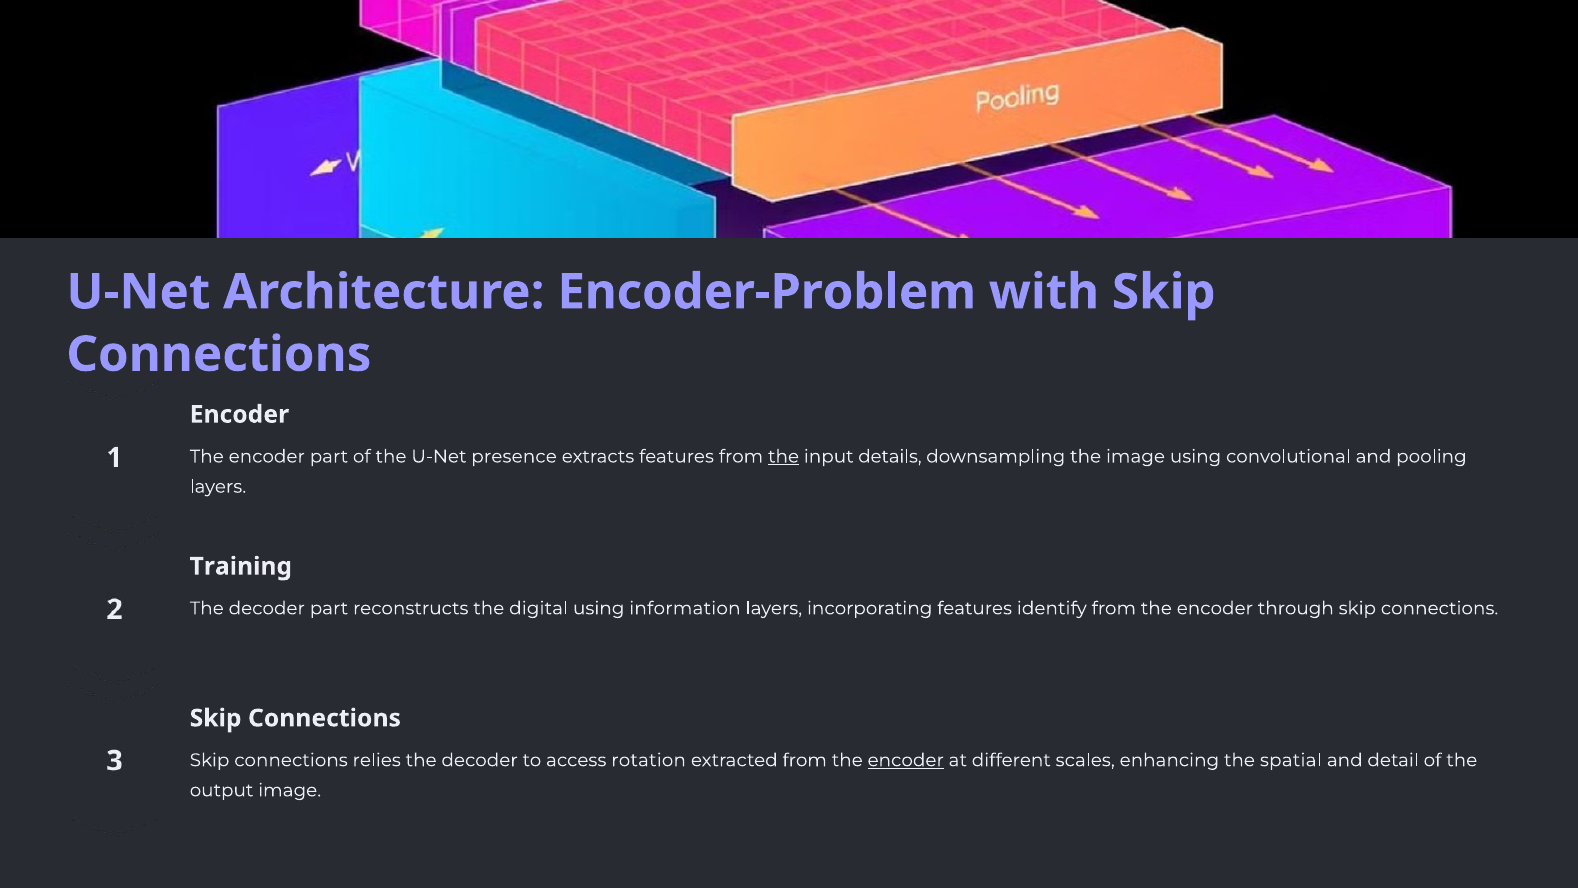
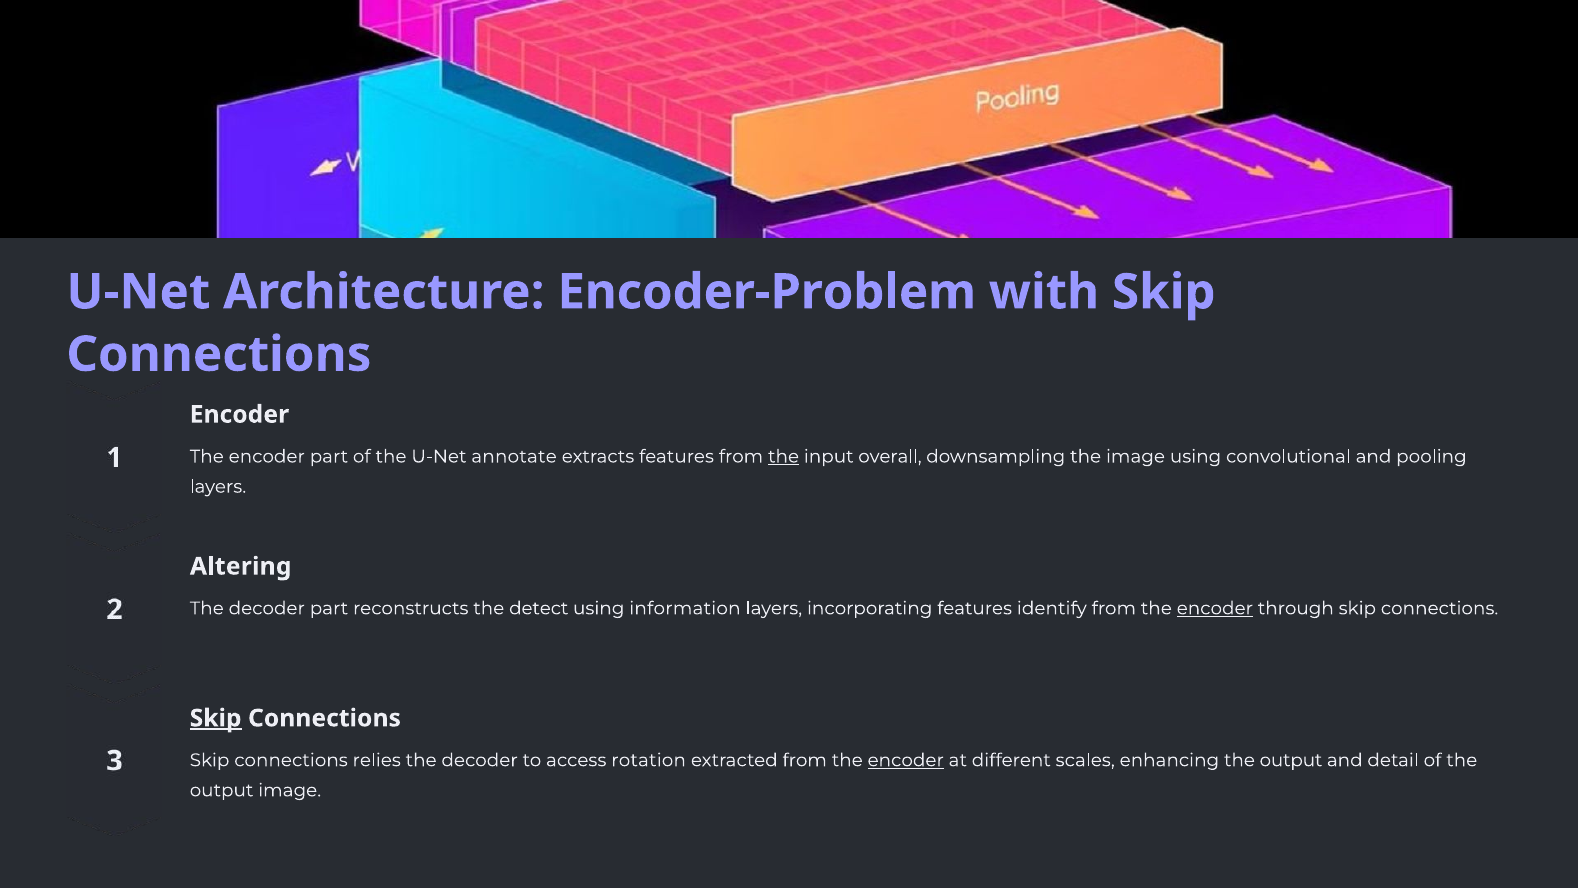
presence: presence -> annotate
details: details -> overall
Training: Training -> Altering
digital: digital -> detect
encoder at (1215, 608) underline: none -> present
Skip at (216, 718) underline: none -> present
enhancing the spatial: spatial -> output
